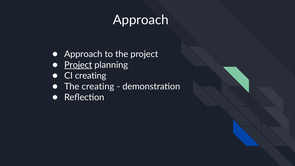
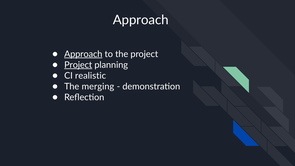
Approach at (83, 54) underline: none -> present
CI creating: creating -> realistic
The creating: creating -> merging
